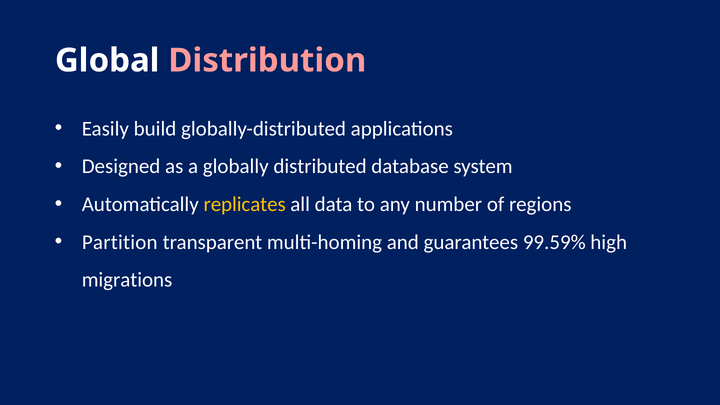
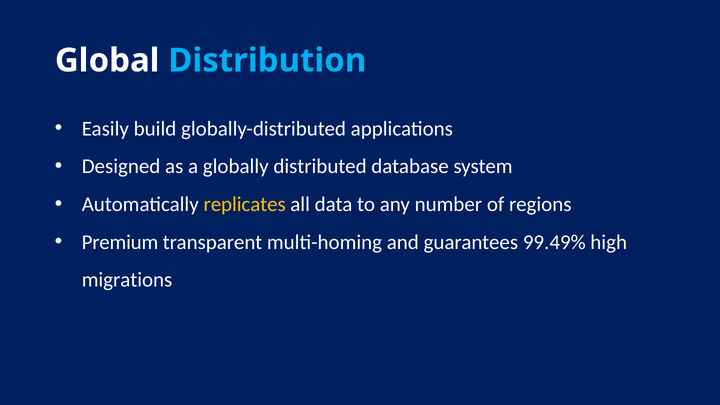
Distribution colour: pink -> light blue
Partition: Partition -> Premium
99.59%: 99.59% -> 99.49%
